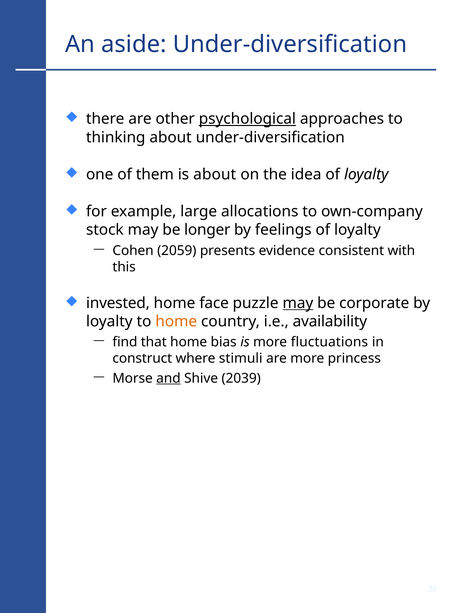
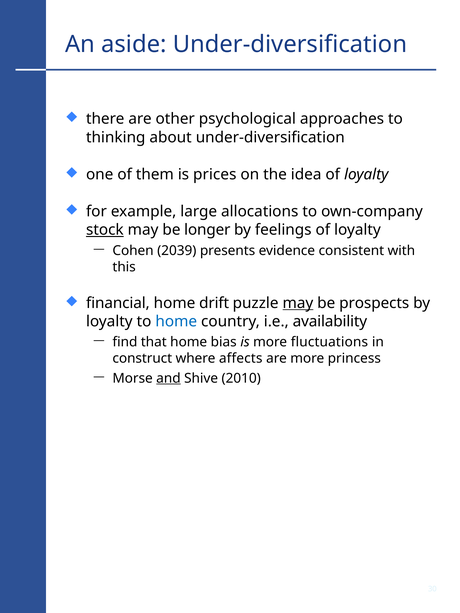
psychological underline: present -> none
is about: about -> prices
stock underline: none -> present
2059: 2059 -> 2039
invested: invested -> financial
face: face -> drift
corporate: corporate -> prospects
home at (176, 322) colour: orange -> blue
stimuli: stimuli -> affects
2039: 2039 -> 2010
